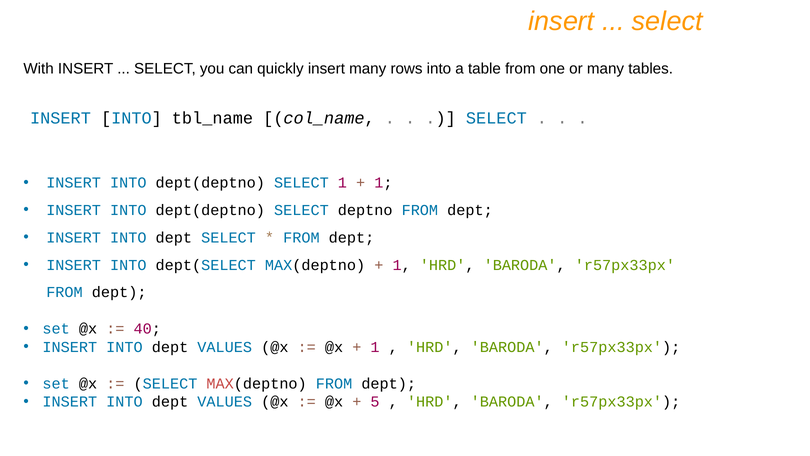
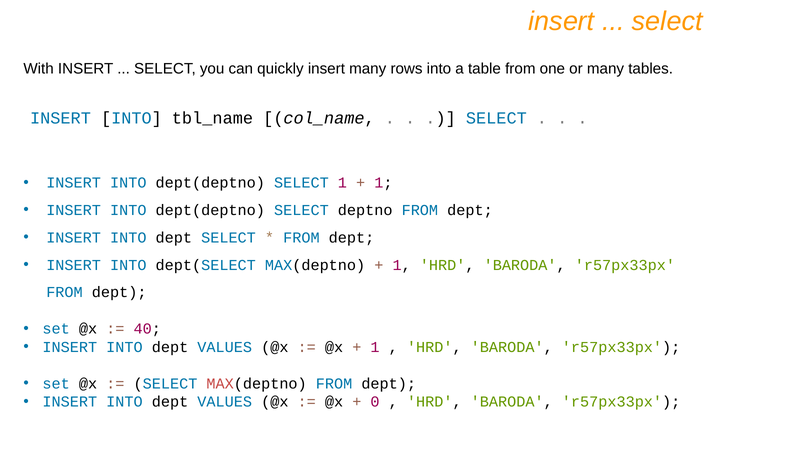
5: 5 -> 0
